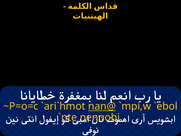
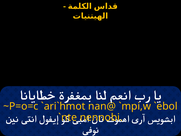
nan@ underline: present -> none
